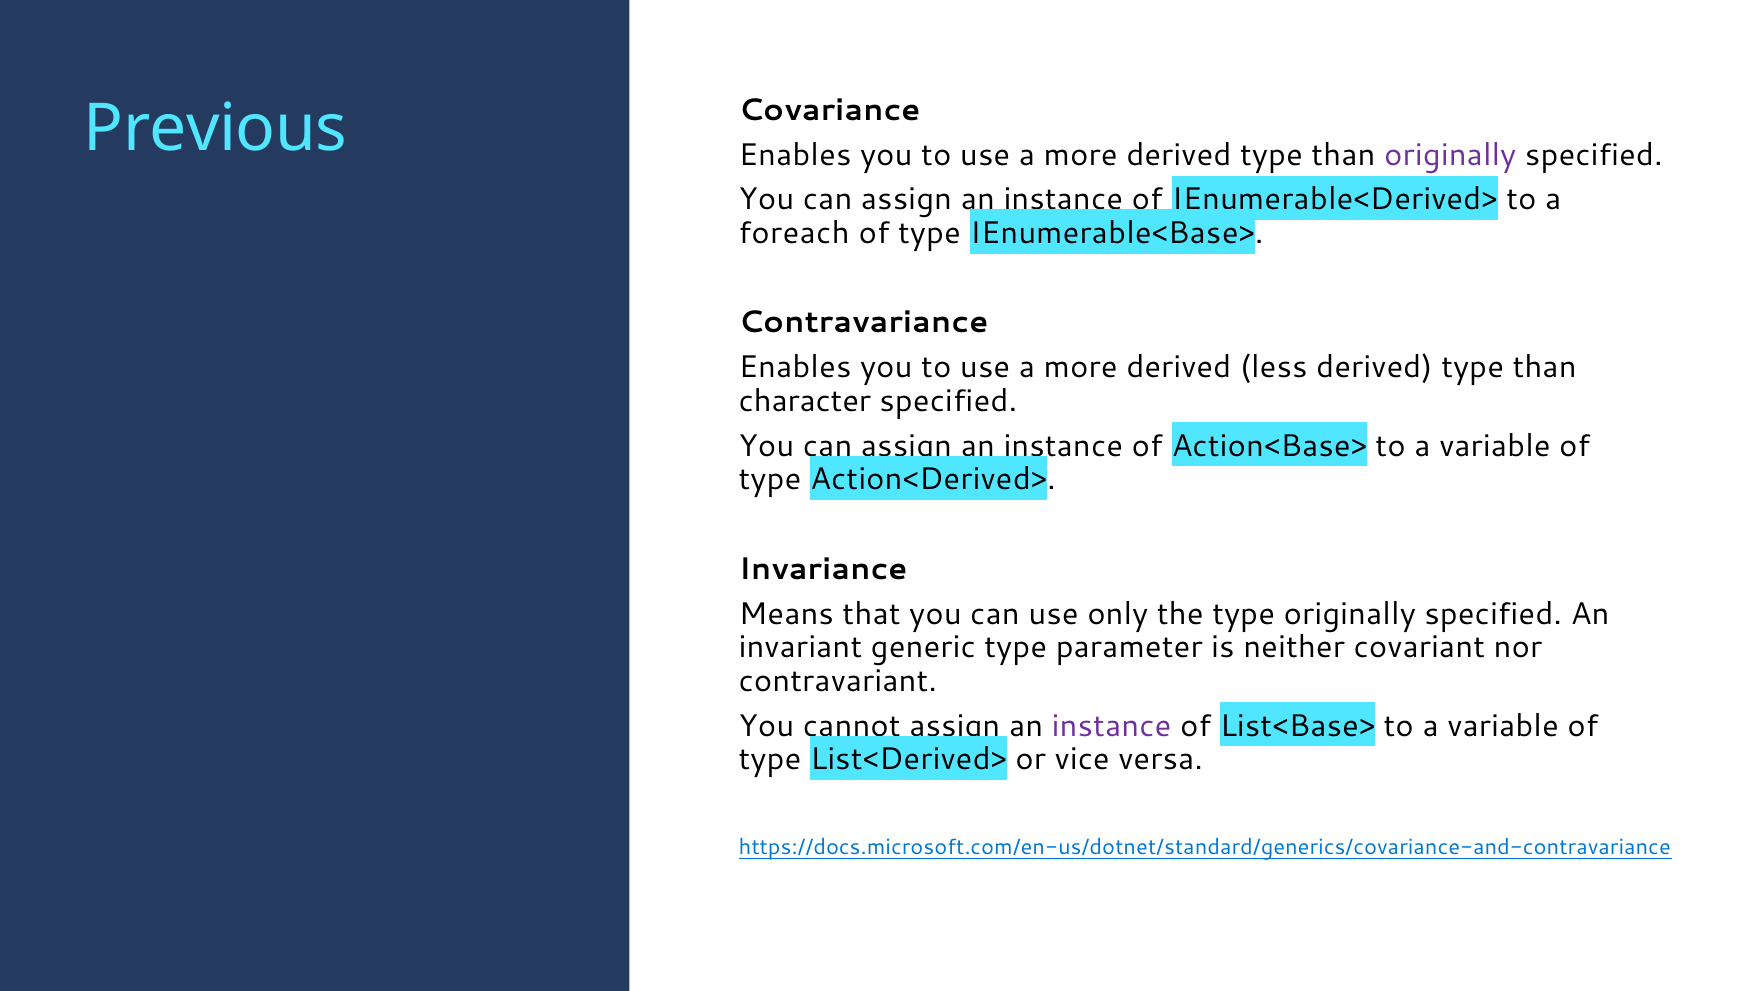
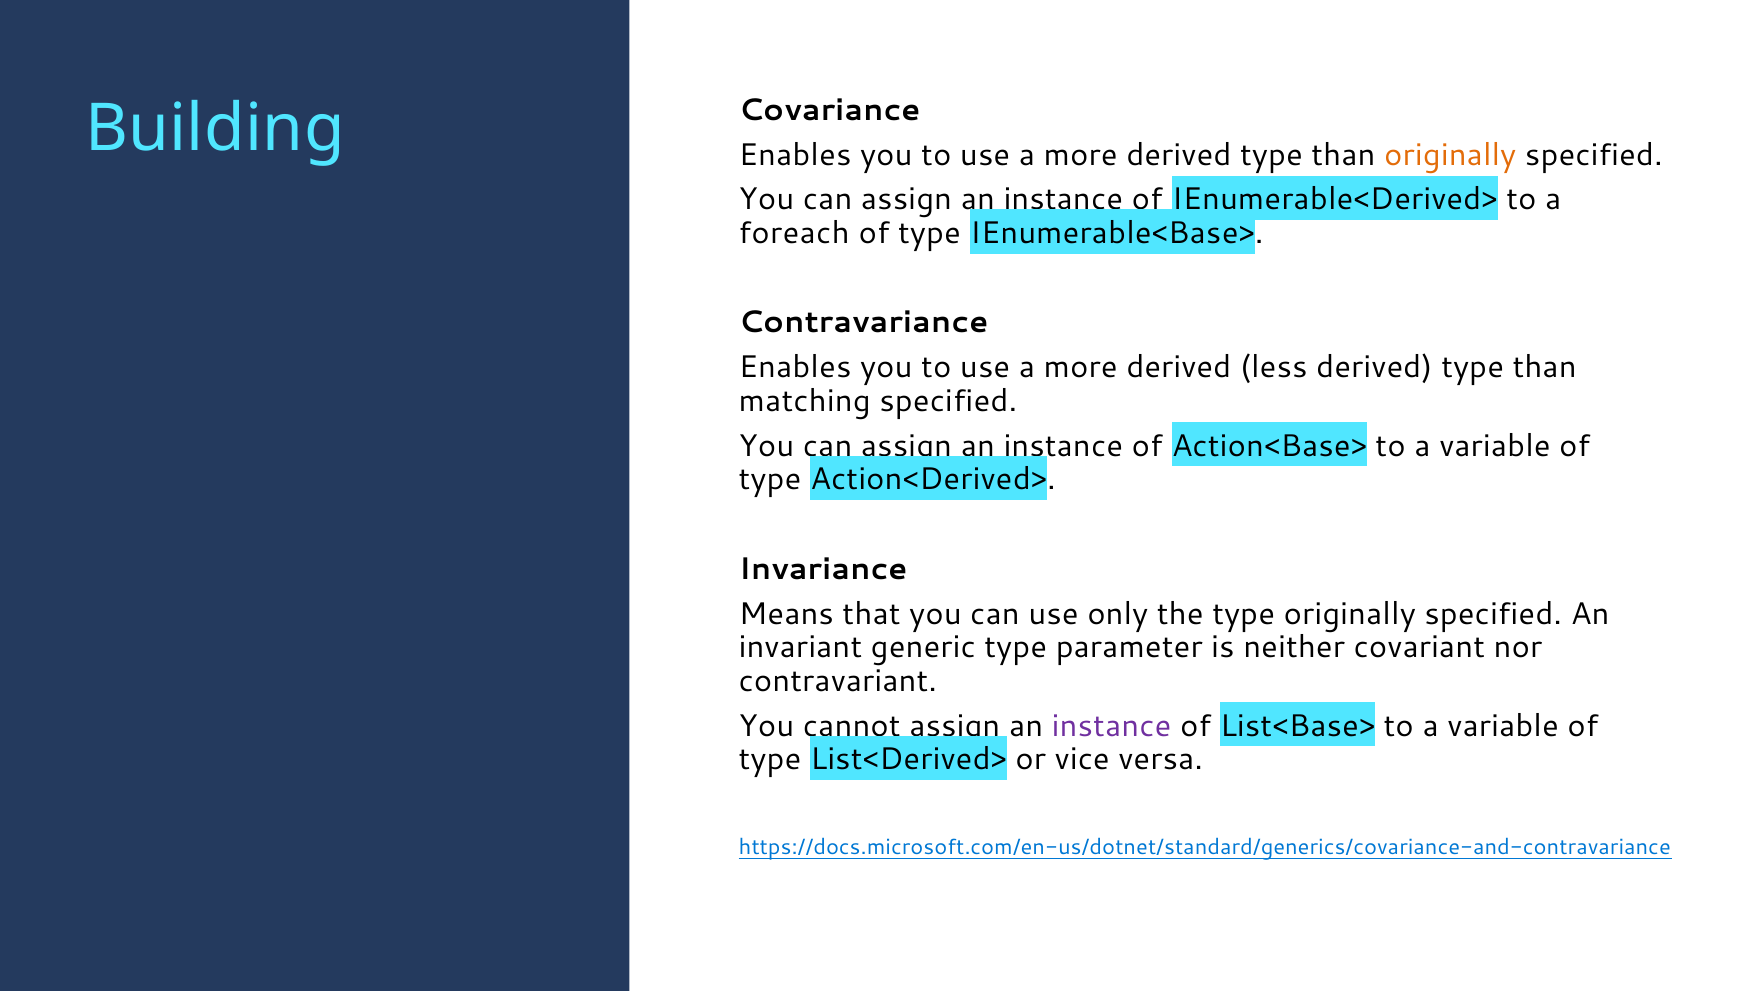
Previous: Previous -> Building
originally at (1450, 155) colour: purple -> orange
character: character -> matching
